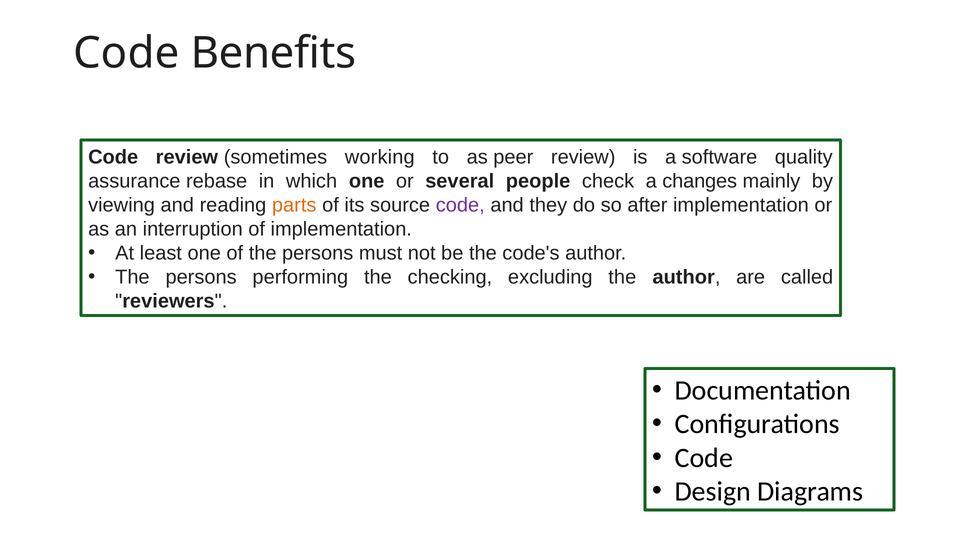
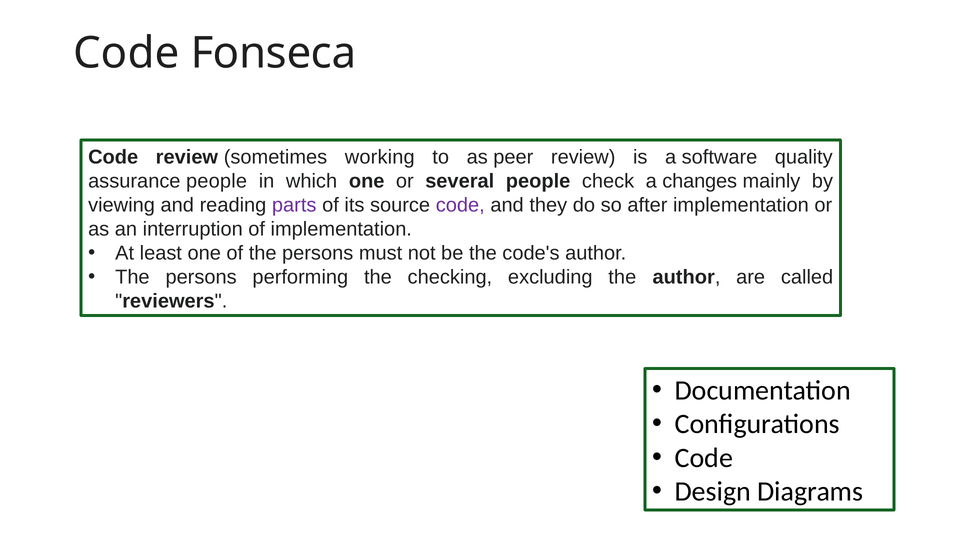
Benefits: Benefits -> Fonseca
assurance rebase: rebase -> people
parts colour: orange -> purple
